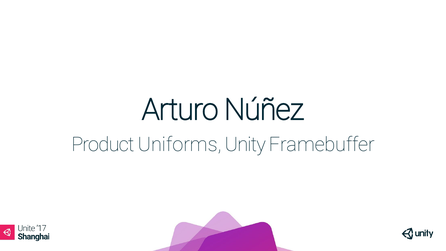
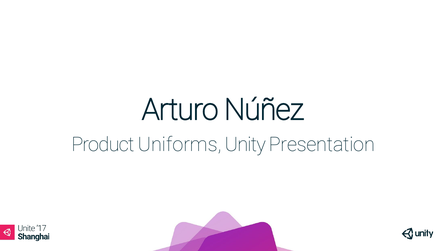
Framebuffer: Framebuffer -> Presentation
